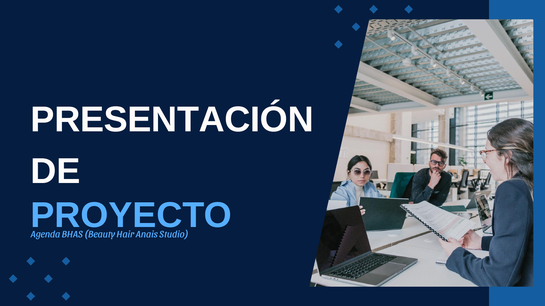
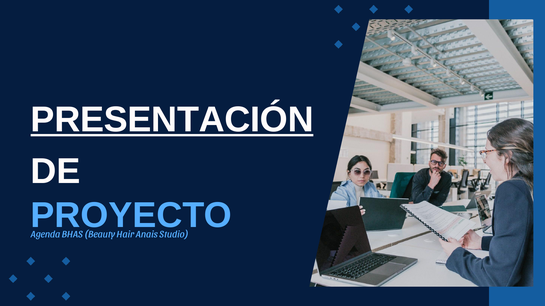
PRESENTACIÓN underline: none -> present
